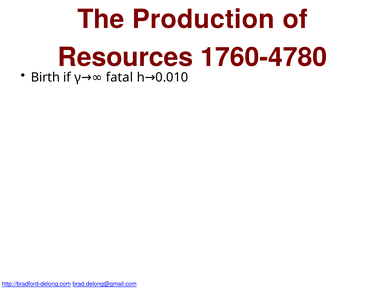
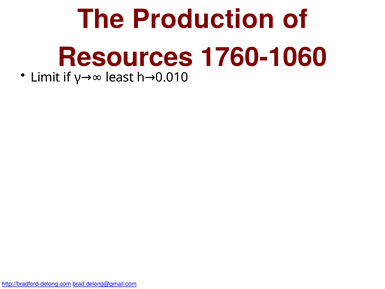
1760-4780: 1760-4780 -> 1760-1060
Birth: Birth -> Limit
fatal: fatal -> least
